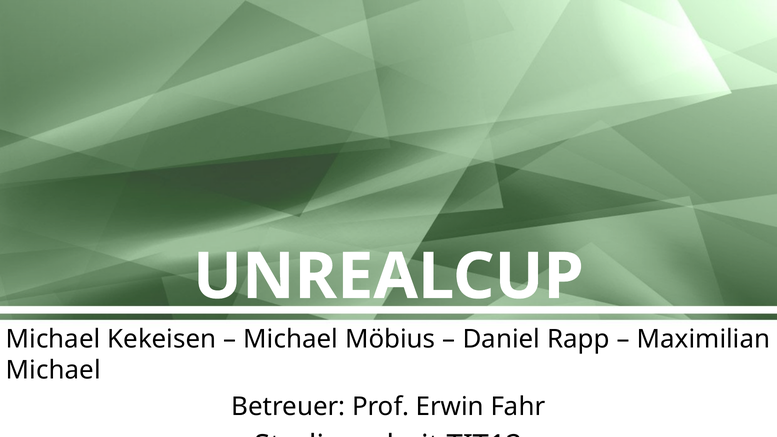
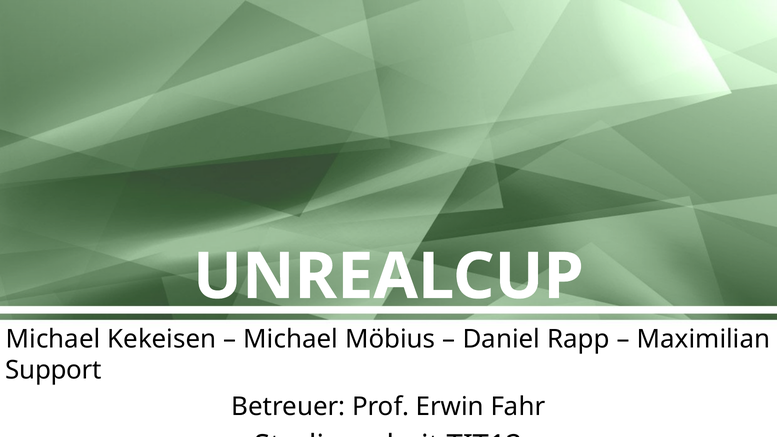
Michael at (53, 370): Michael -> Support
